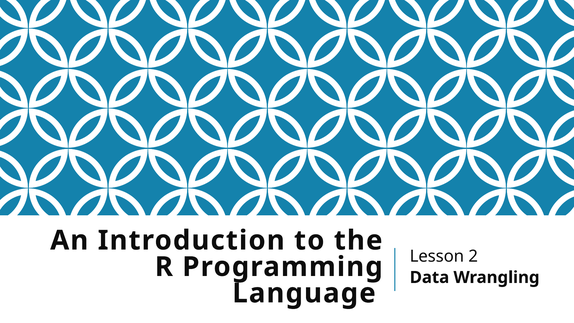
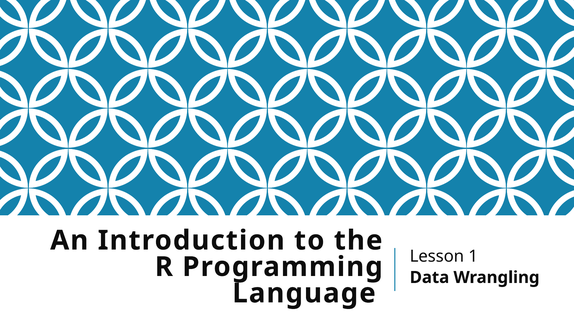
2: 2 -> 1
